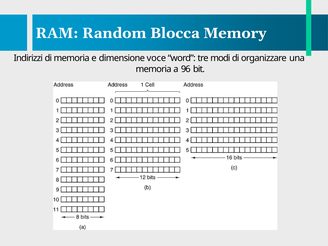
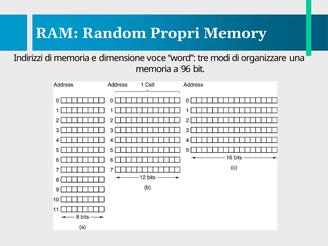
Blocca: Blocca -> Propri
